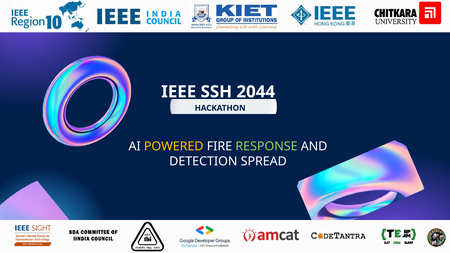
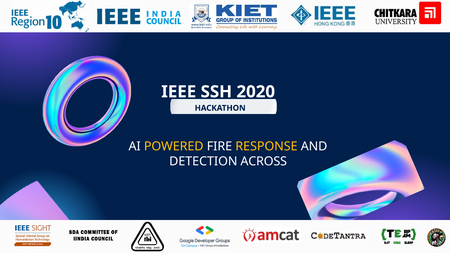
2044: 2044 -> 2020
RESPONSE colour: light green -> yellow
SPREAD: SPREAD -> ACROSS
